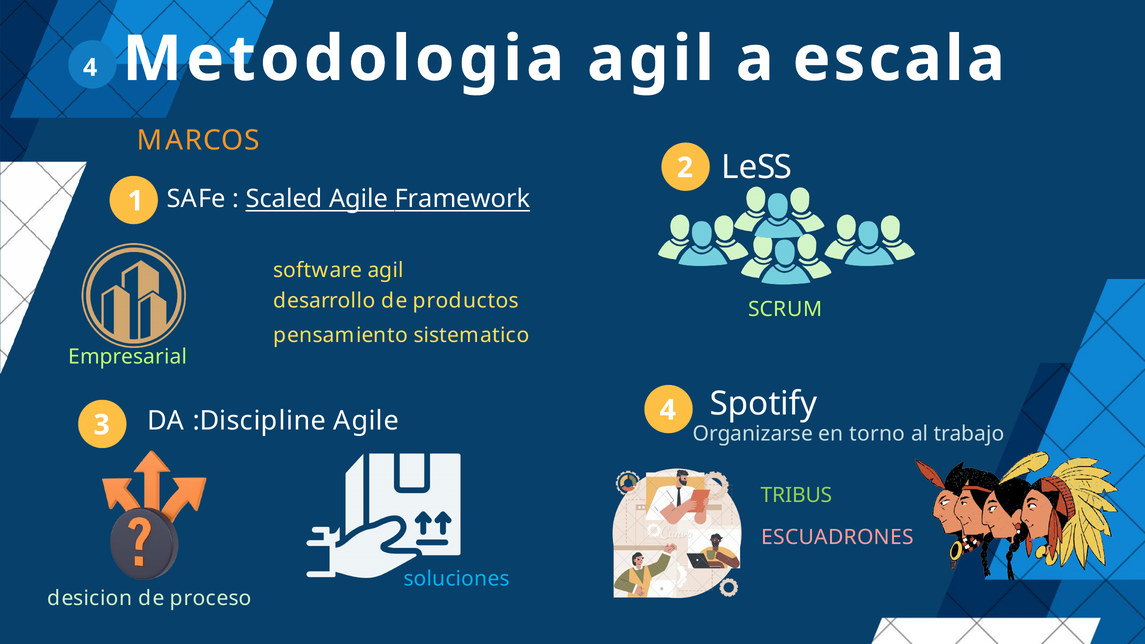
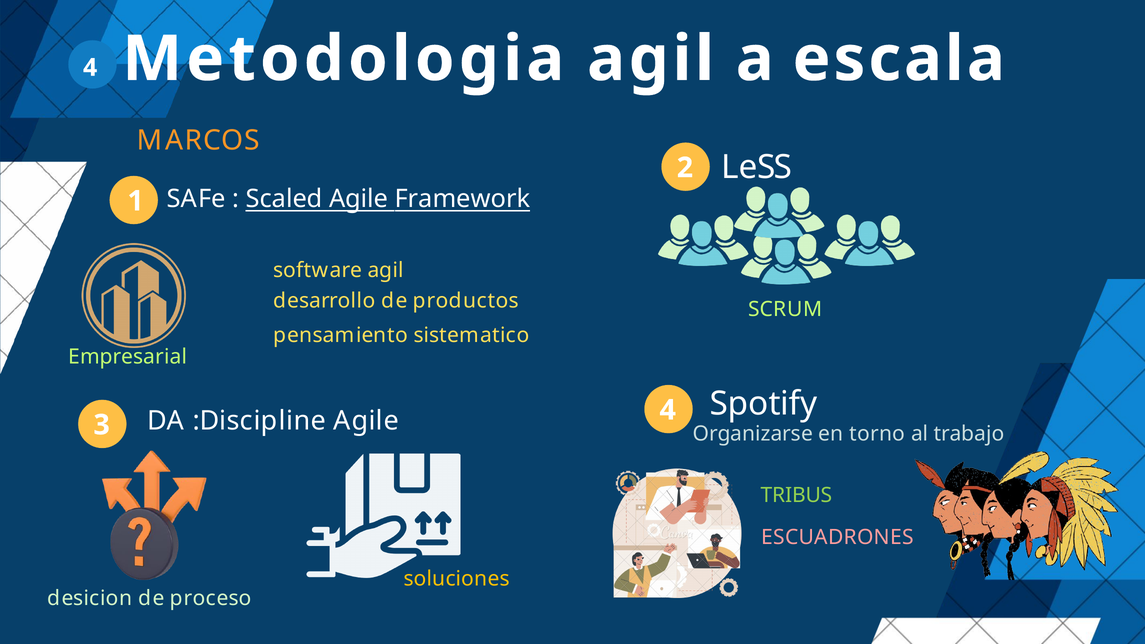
soluciones colour: light blue -> yellow
